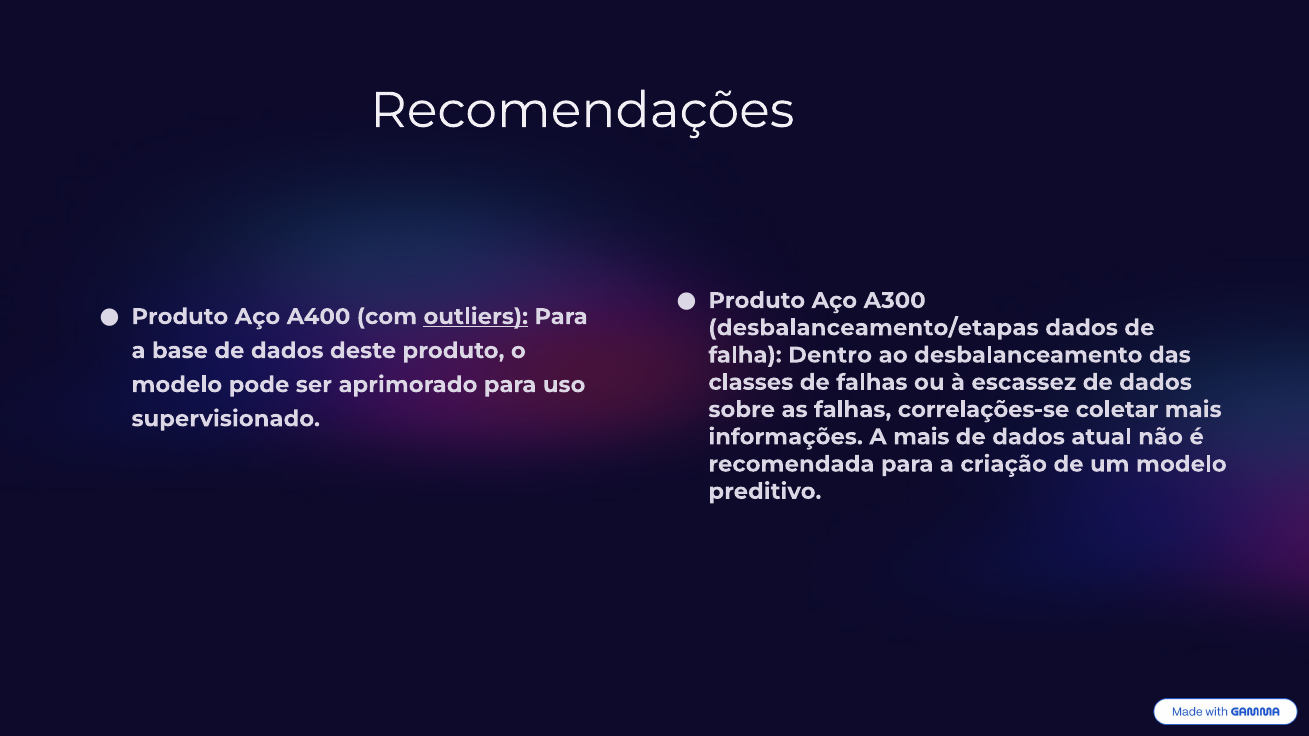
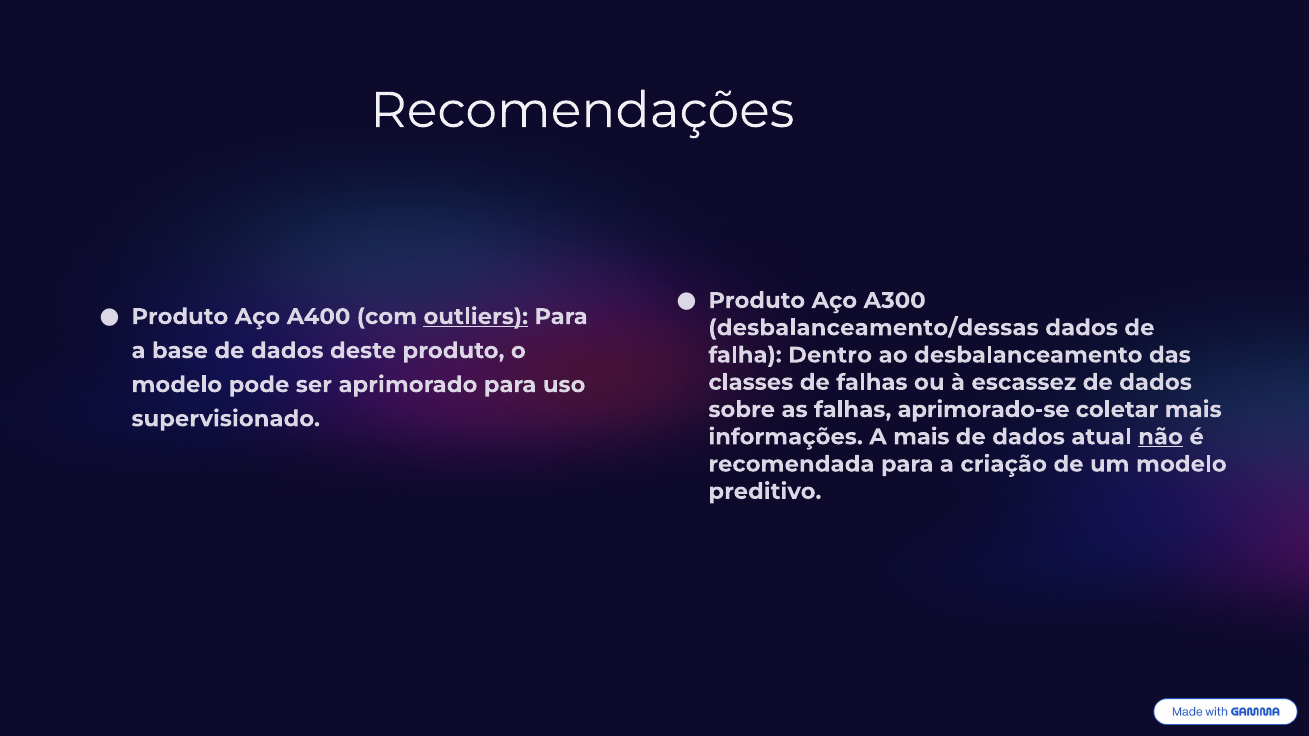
desbalanceamento/etapas: desbalanceamento/etapas -> desbalanceamento/dessas
correlações-se: correlações-se -> aprimorado-se
não underline: none -> present
